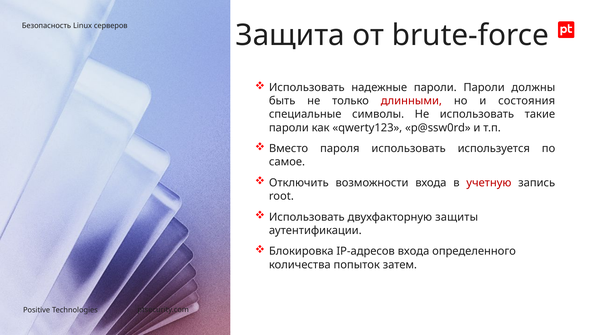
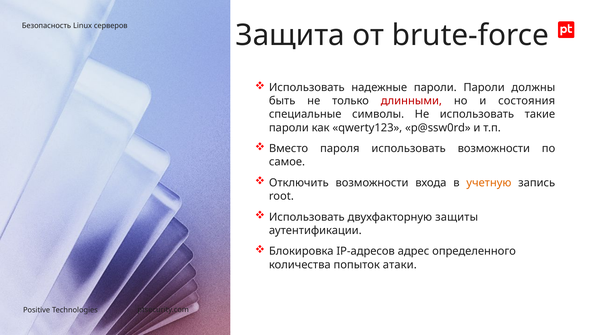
использовать используется: используется -> возможности
учетную colour: red -> orange
IP-адресов входа: входа -> адрес
затем: затем -> атаки
